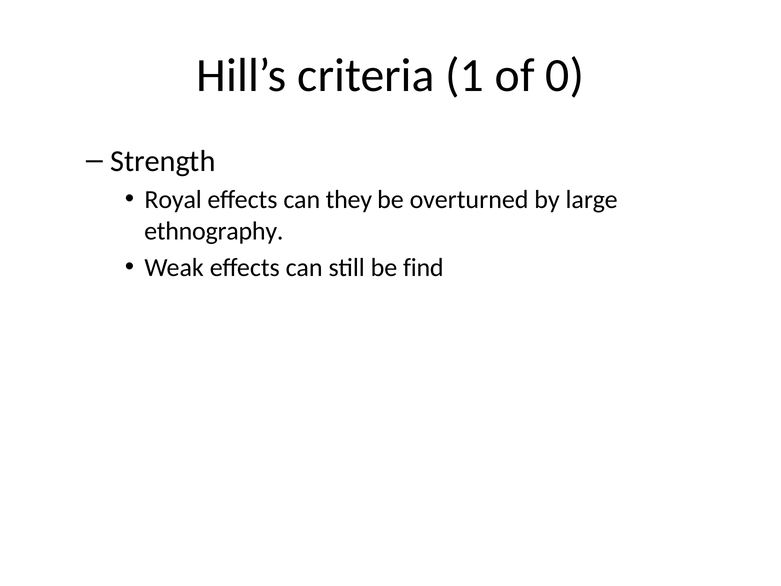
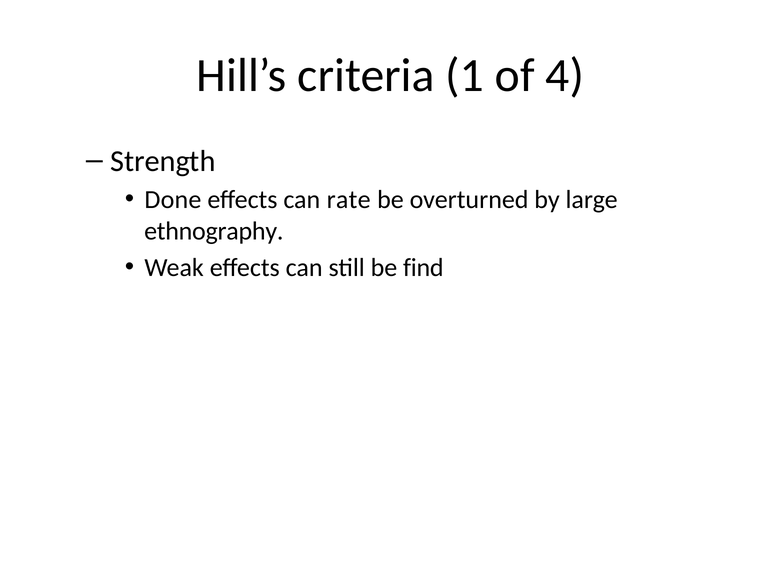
0: 0 -> 4
Royal: Royal -> Done
they: they -> rate
